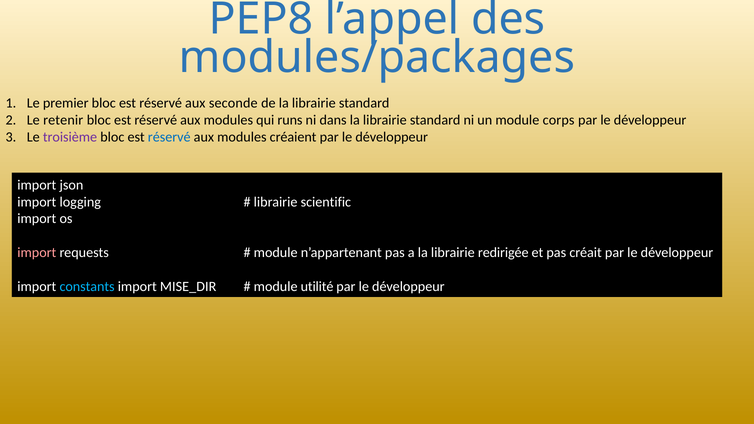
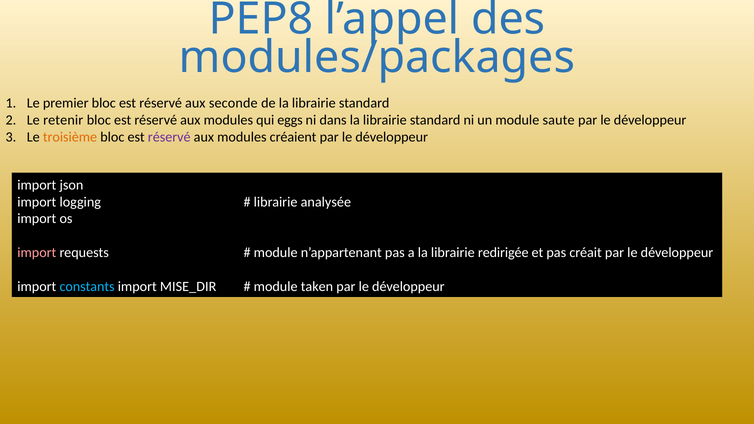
runs: runs -> eggs
corps: corps -> saute
troisième colour: purple -> orange
réservé at (169, 137) colour: blue -> purple
scientific: scientific -> analysée
utilité: utilité -> taken
